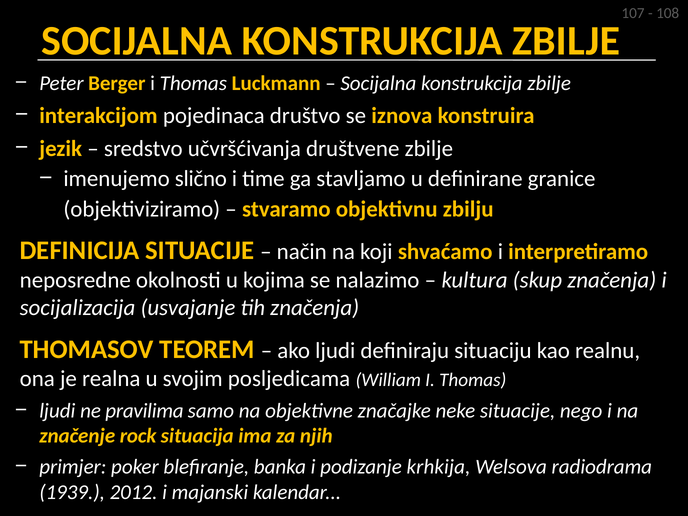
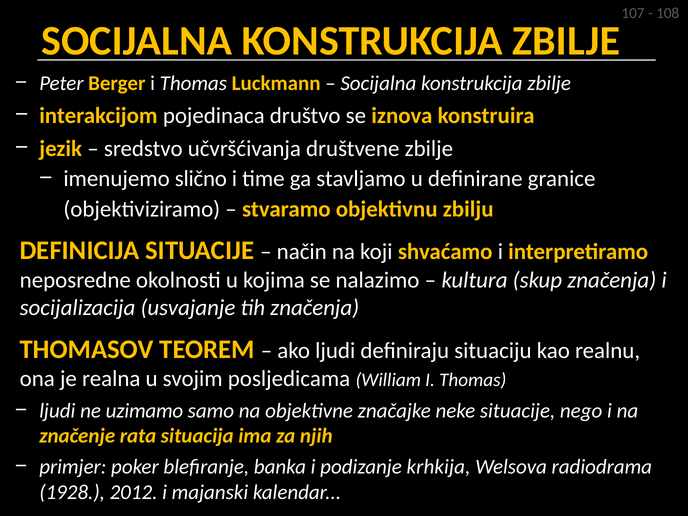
pravilima: pravilima -> uzimamo
rock: rock -> rata
1939: 1939 -> 1928
